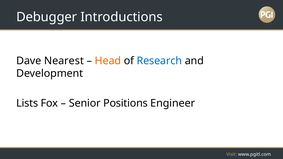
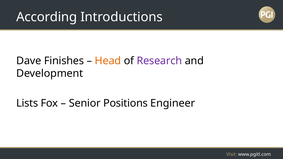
Debugger: Debugger -> According
Nearest: Nearest -> Finishes
Research colour: blue -> purple
